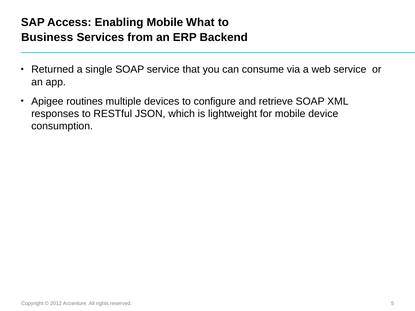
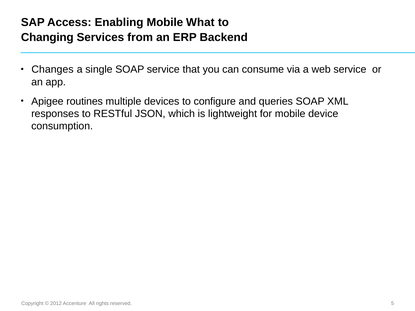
Business: Business -> Changing
Returned: Returned -> Changes
retrieve: retrieve -> queries
